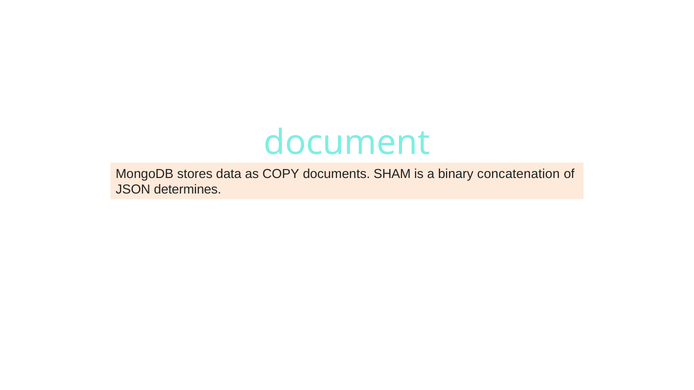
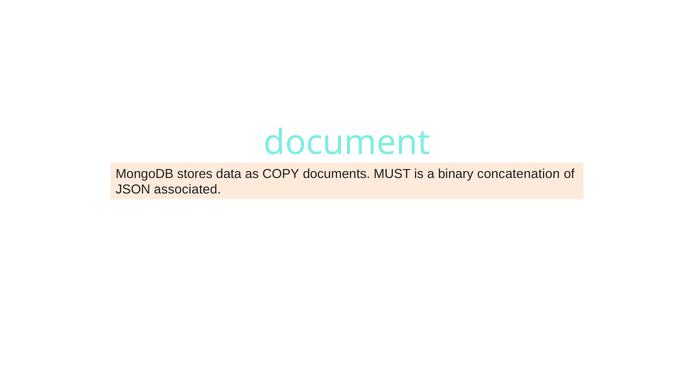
SHAM: SHAM -> MUST
determines: determines -> associated
